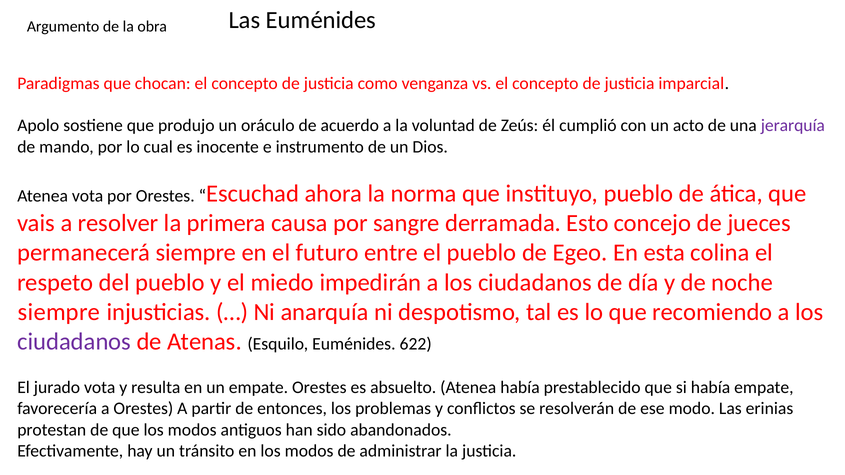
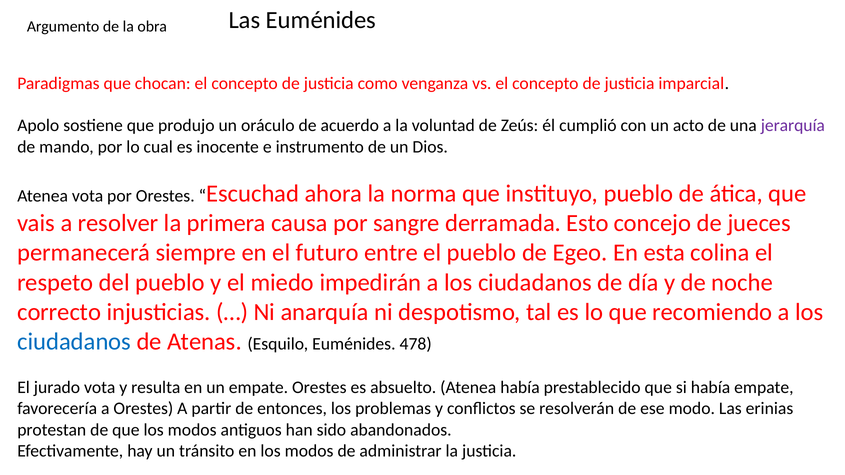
siempre at (59, 312): siempre -> correcto
ciudadanos at (74, 342) colour: purple -> blue
622: 622 -> 478
